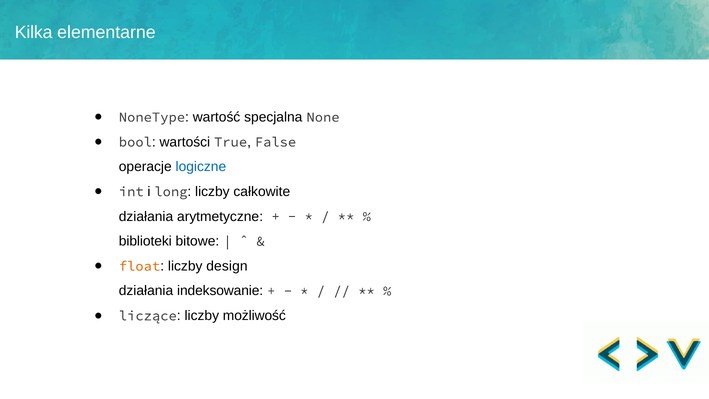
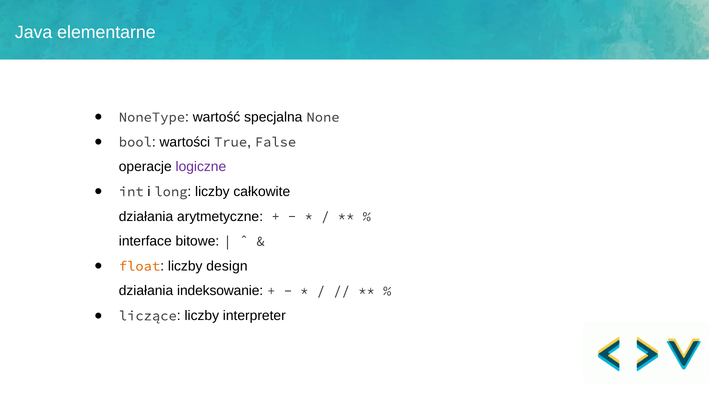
Kilka: Kilka -> Java
logiczne colour: blue -> purple
biblioteki: biblioteki -> interface
możliwość: możliwość -> interpreter
